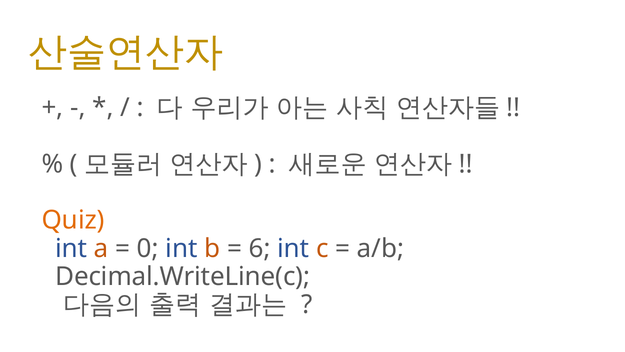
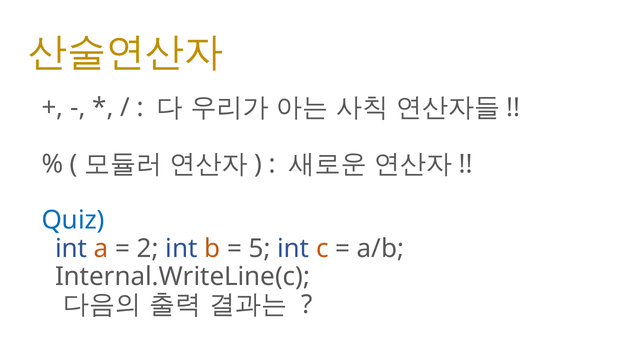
Quiz colour: orange -> blue
0: 0 -> 2
6: 6 -> 5
Decimal.WriteLine(c: Decimal.WriteLine(c -> Internal.WriteLine(c
